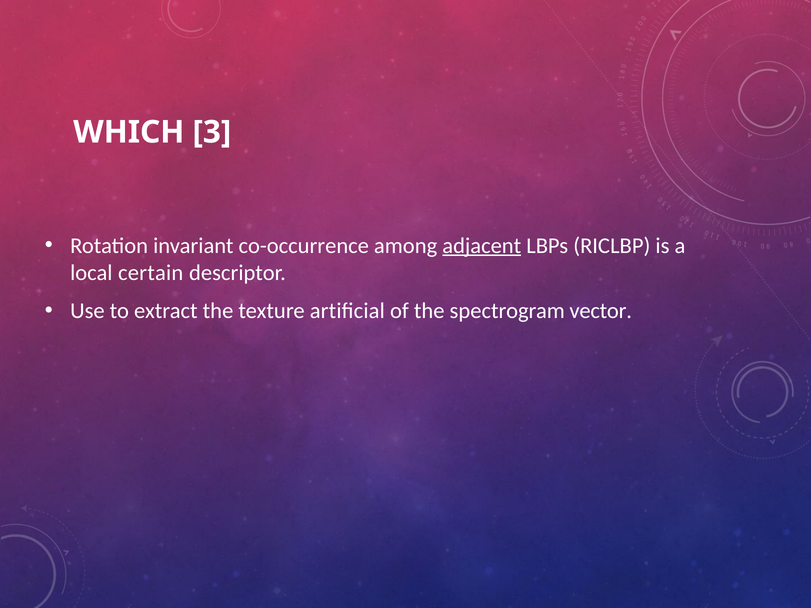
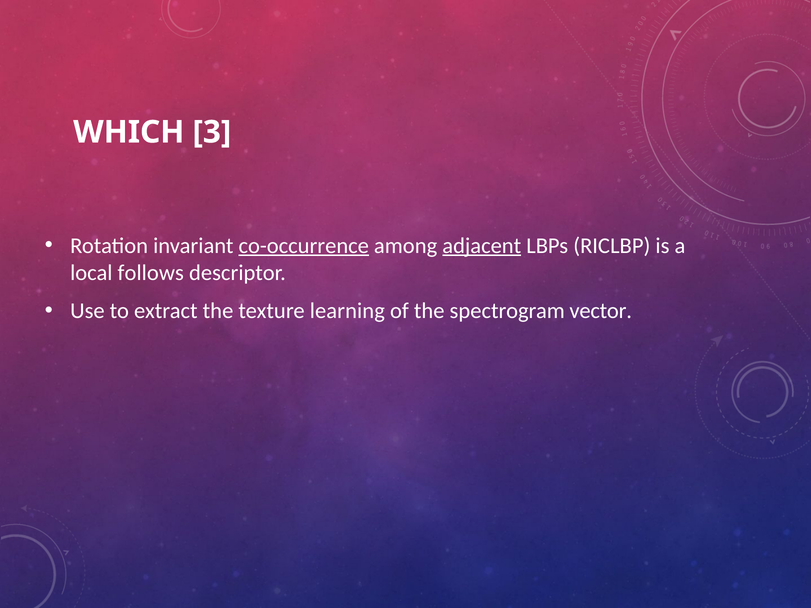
co-occurrence underline: none -> present
certain: certain -> follows
artiﬁcial: artiﬁcial -> learning
